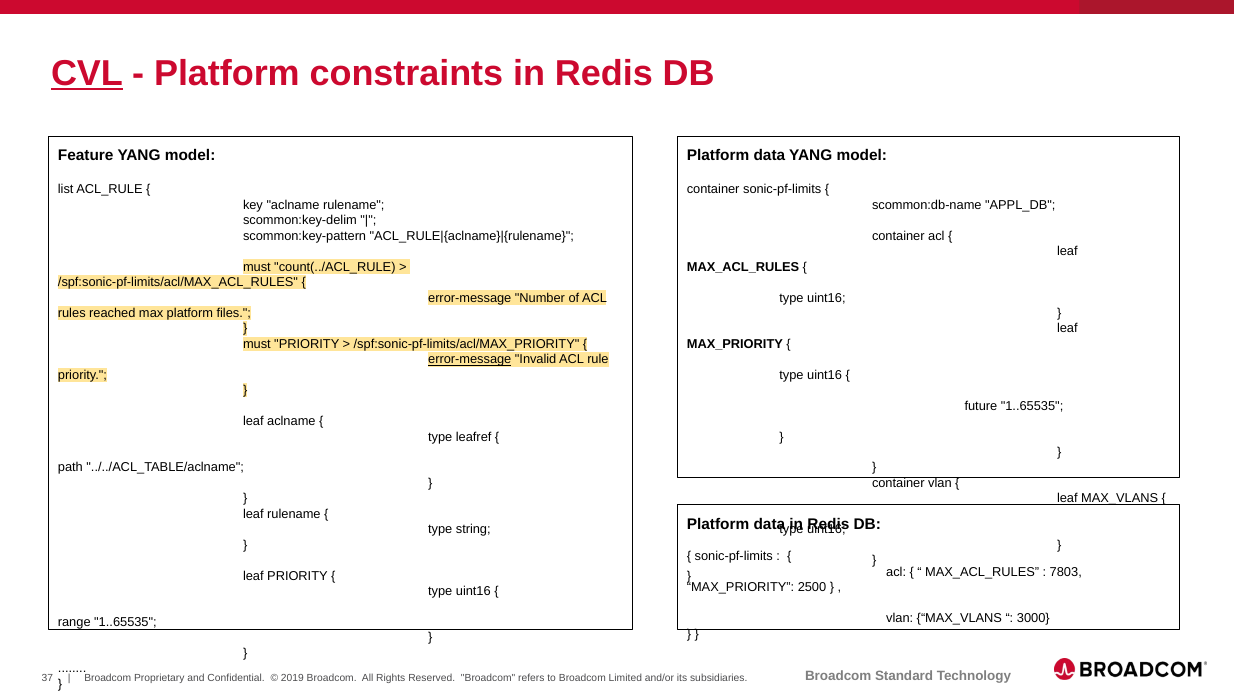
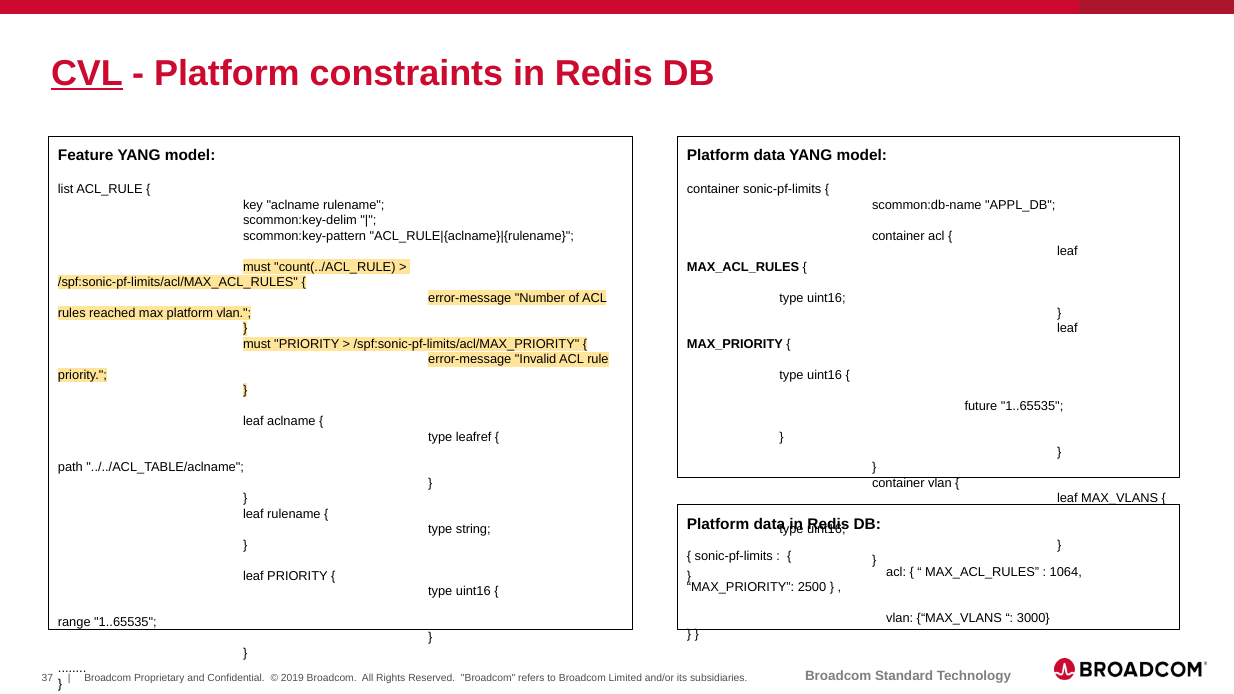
platform files: files -> vlan
error-message at (470, 360) underline: present -> none
7803: 7803 -> 1064
